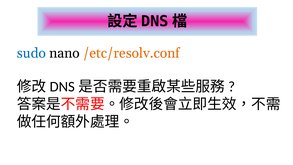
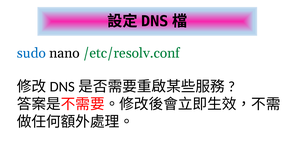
/etc/resolv.conf colour: orange -> green
